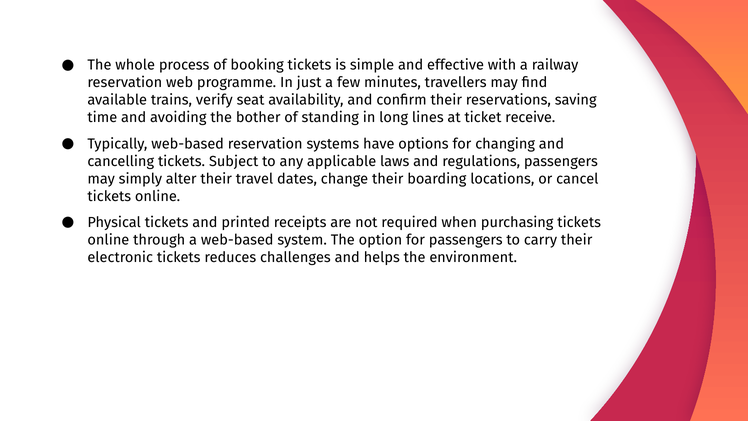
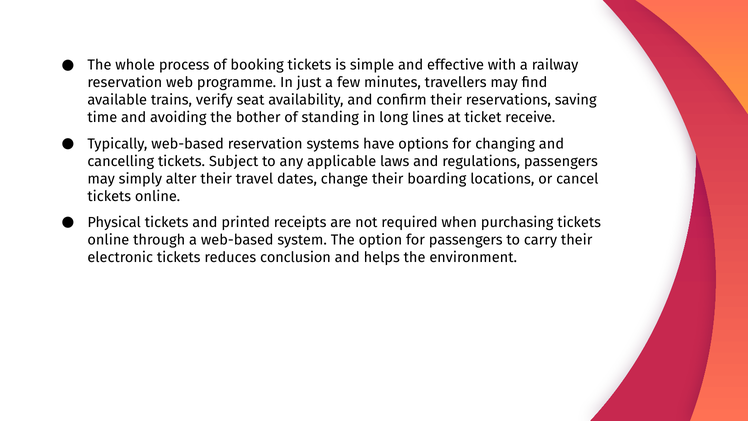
challenges: challenges -> conclusion
